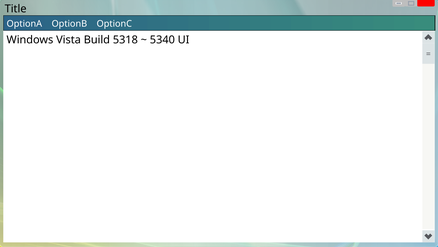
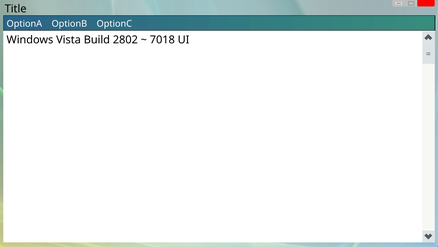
5318: 5318 -> 2802
5340: 5340 -> 7018
